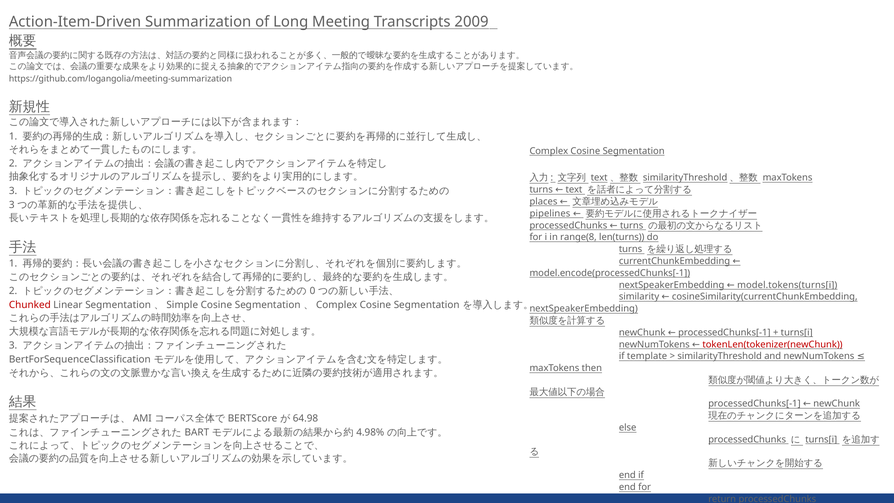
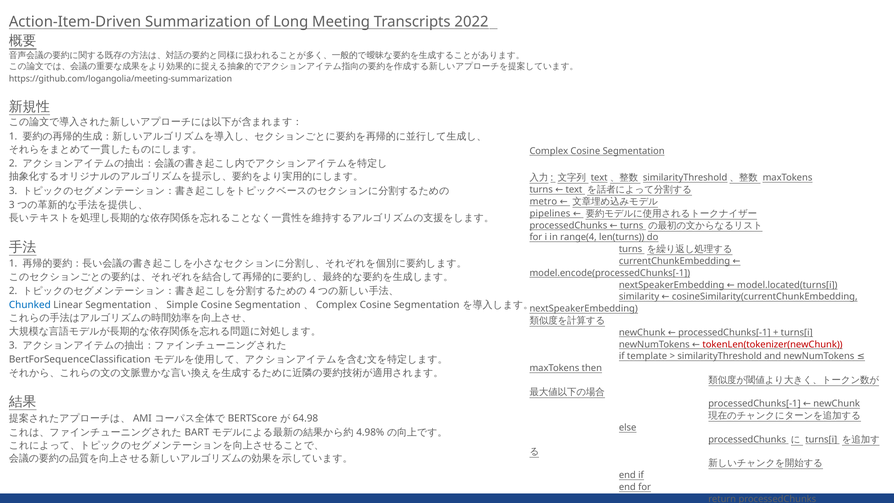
2009: 2009 -> 2022
places: places -> metro
range(8: range(8 -> range(4
model.tokens(turns[i: model.tokens(turns[i -> model.located(turns[i
0: 0 -> 4
Chunked colour: red -> blue
